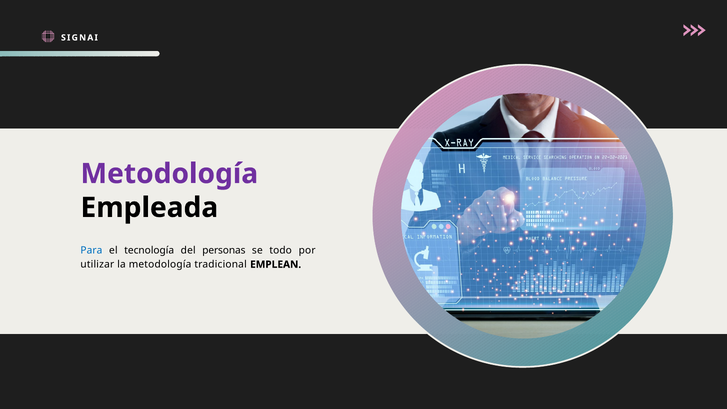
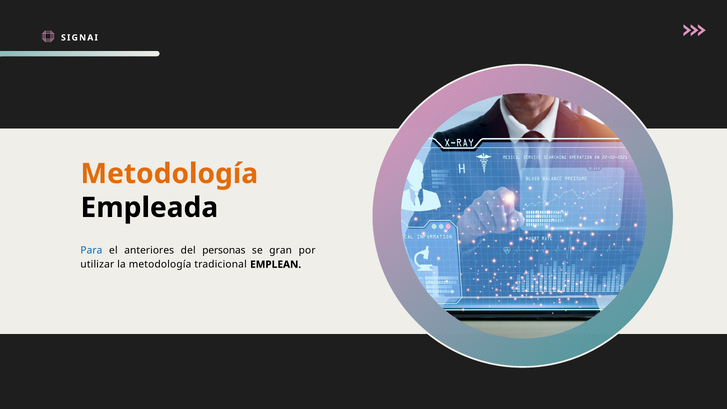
Metodología at (169, 174) colour: purple -> orange
tecnología: tecnología -> anteriores
todo: todo -> gran
